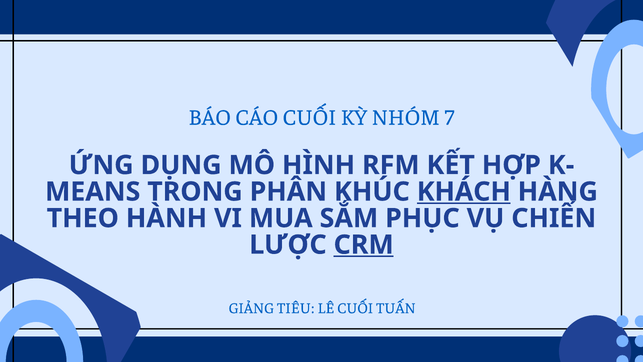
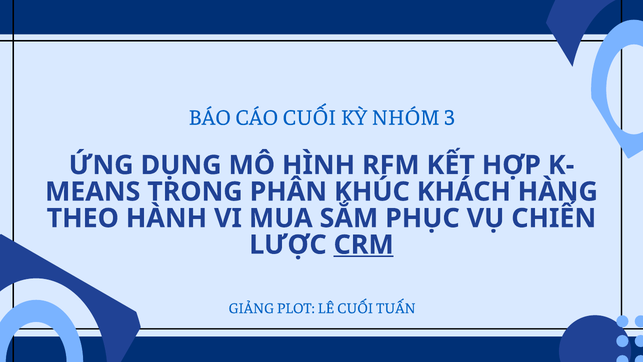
7: 7 -> 3
KHÁCH underline: present -> none
TIÊU: TIÊU -> PLOT
